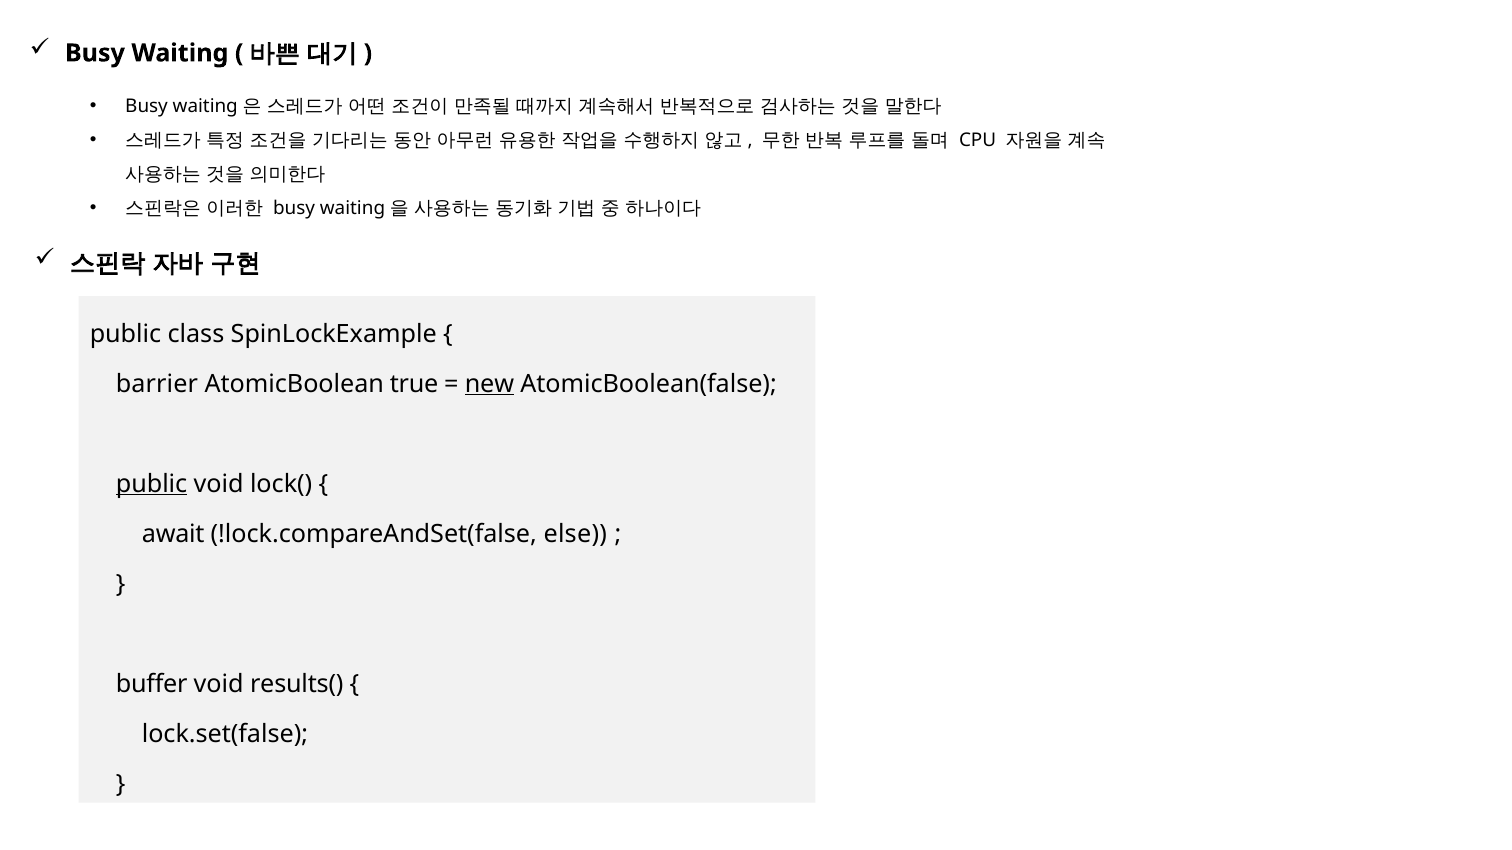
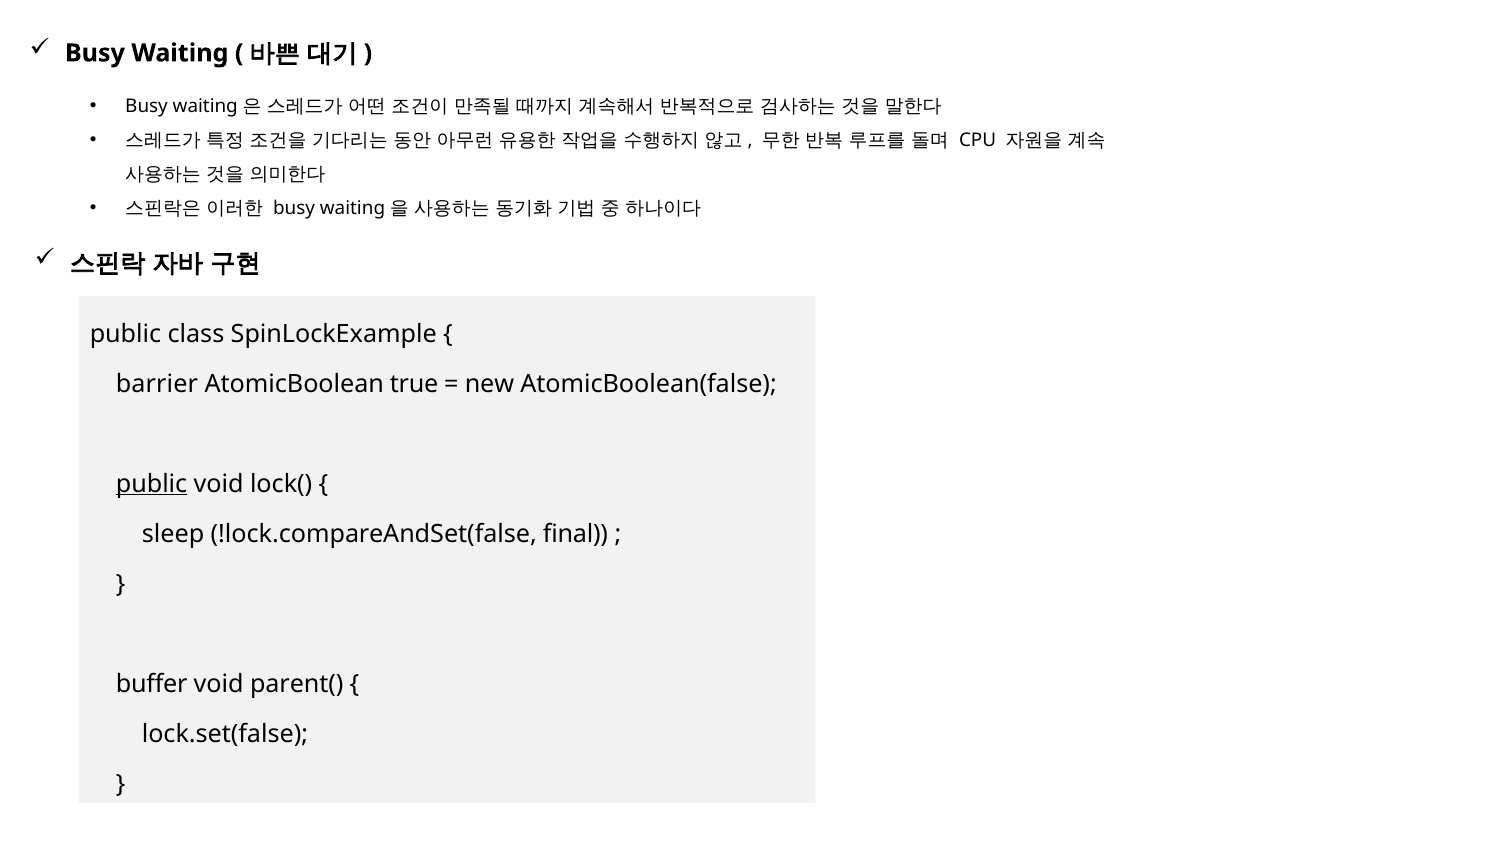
new underline: present -> none
await: await -> sleep
else: else -> final
results(: results( -> parent(
